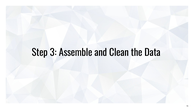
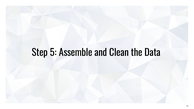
3: 3 -> 5
